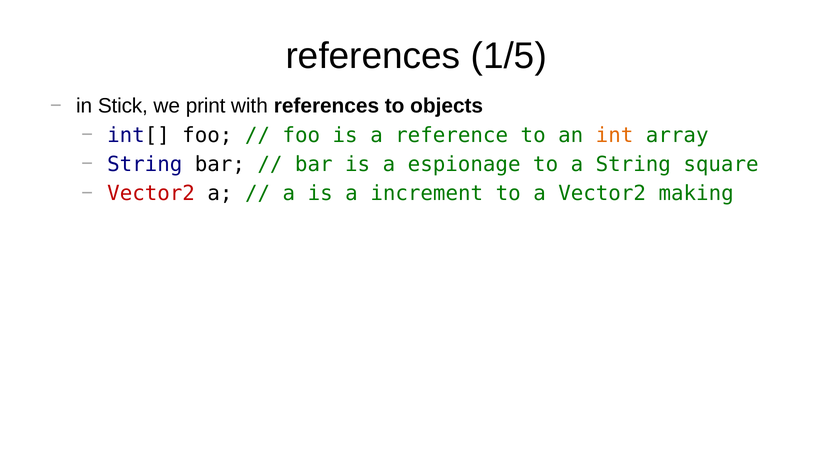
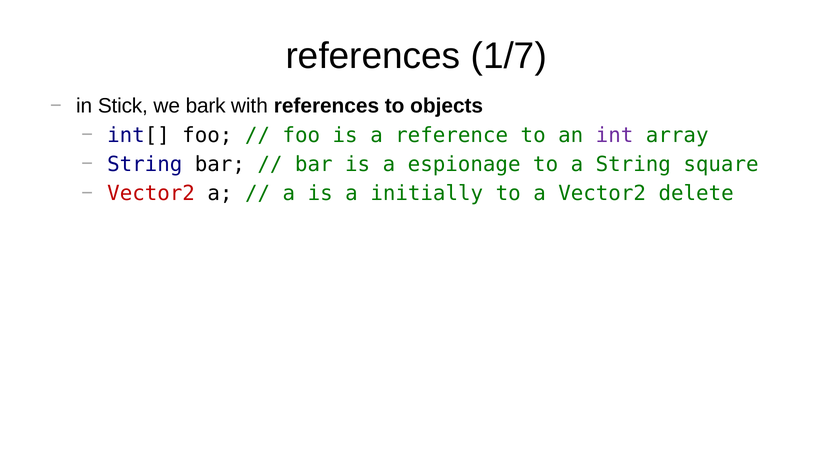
1/5: 1/5 -> 1/7
print: print -> bark
int colour: orange -> purple
increment: increment -> initially
making: making -> delete
